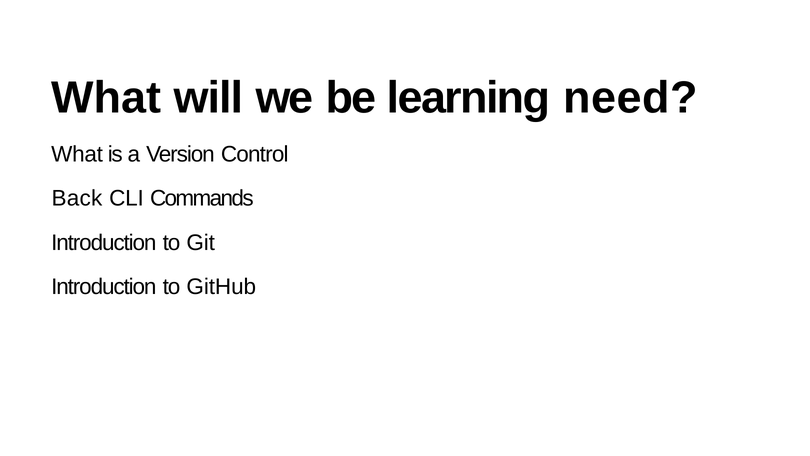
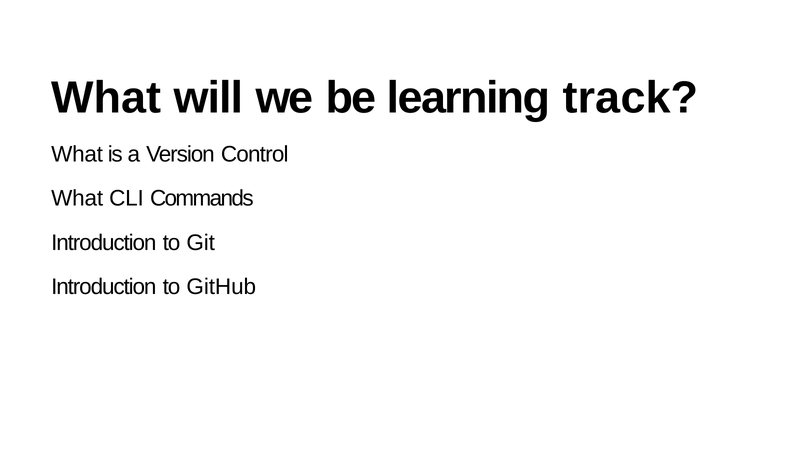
need: need -> track
Back at (77, 198): Back -> What
